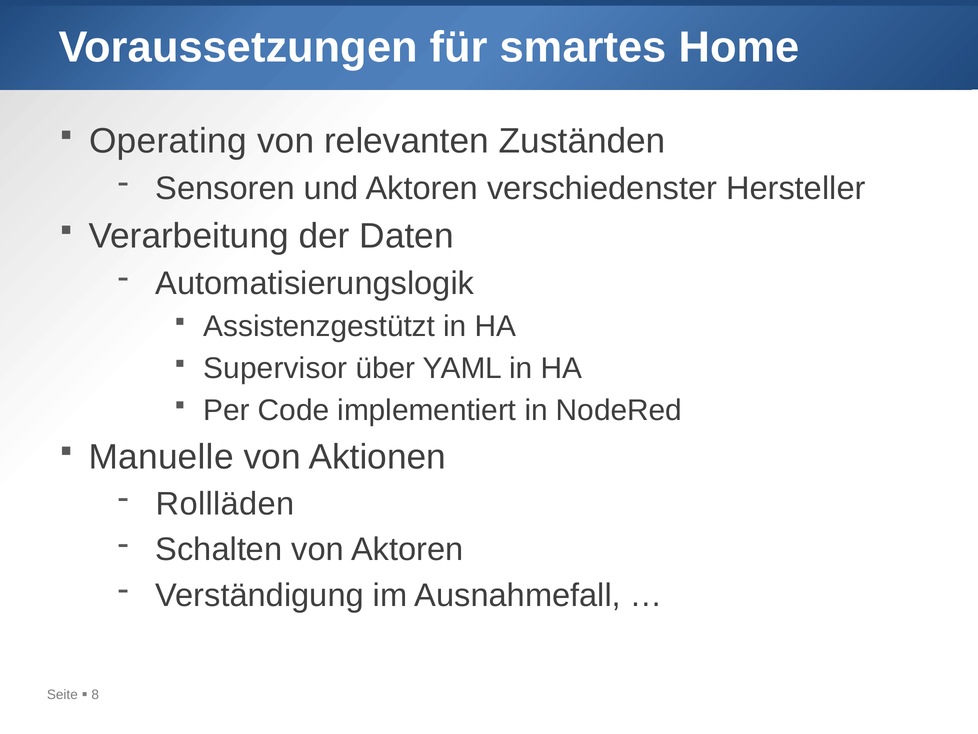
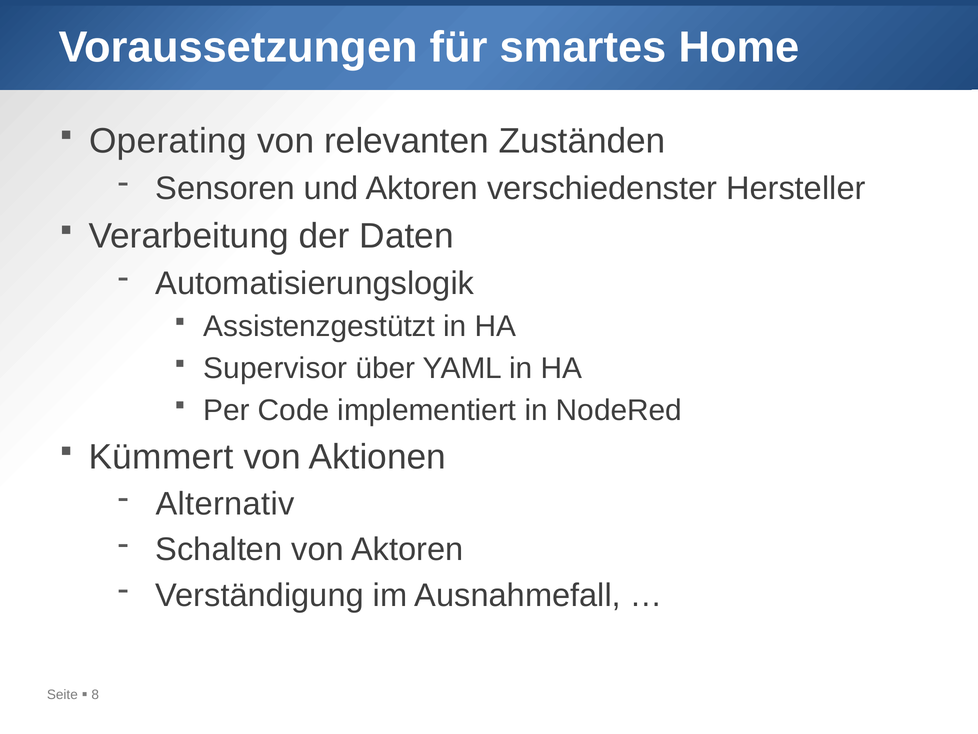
Manuelle: Manuelle -> Kümmert
Rollläden: Rollläden -> Alternativ
